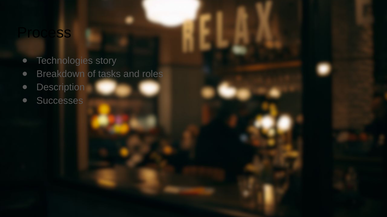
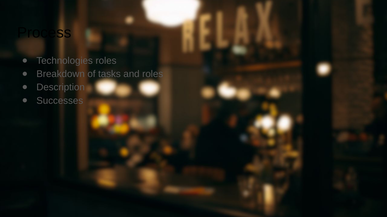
Technologies story: story -> roles
